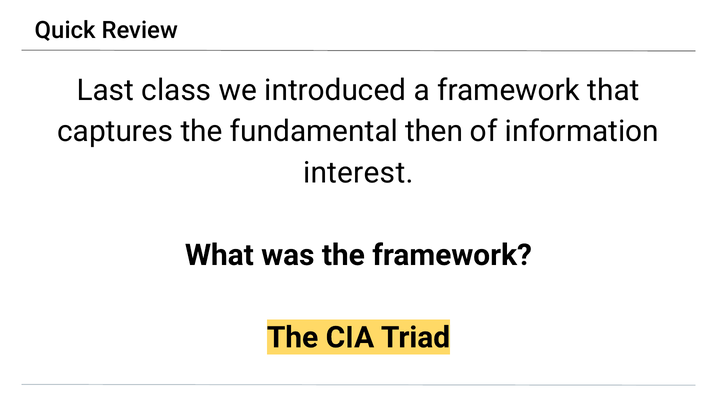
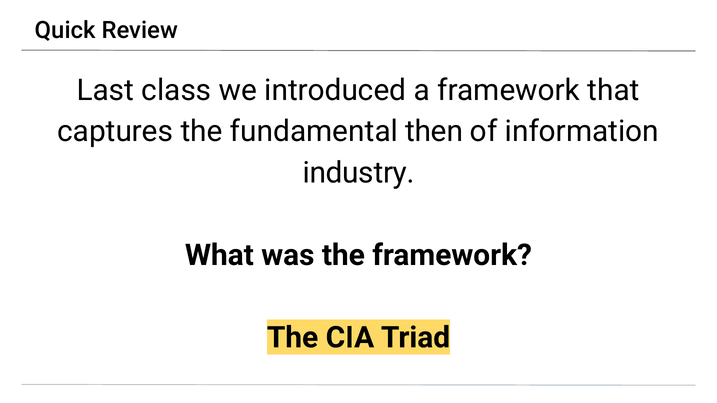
interest: interest -> industry
